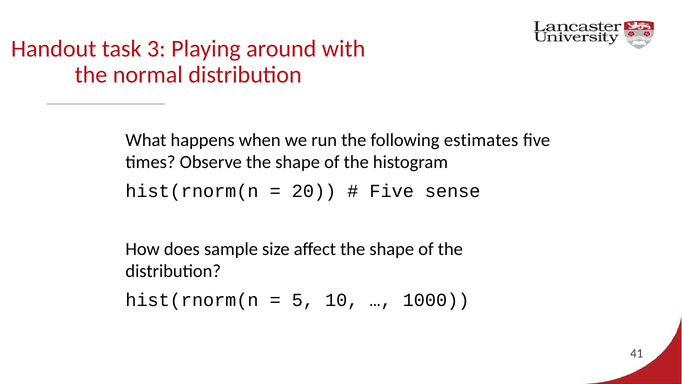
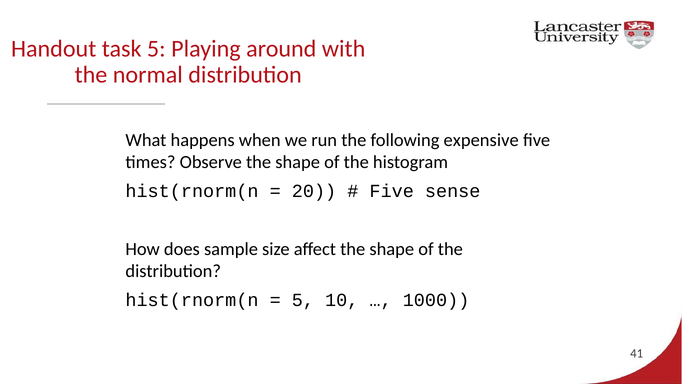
task 3: 3 -> 5
estimates: estimates -> expensive
